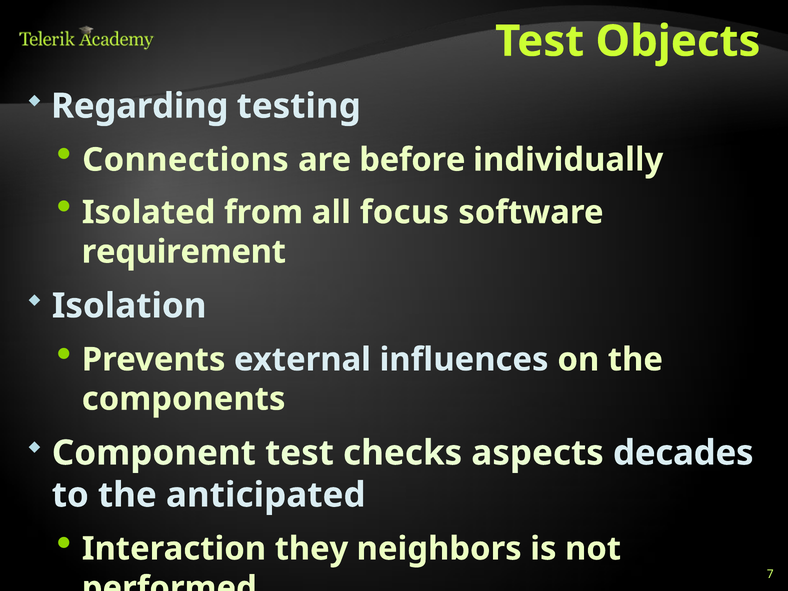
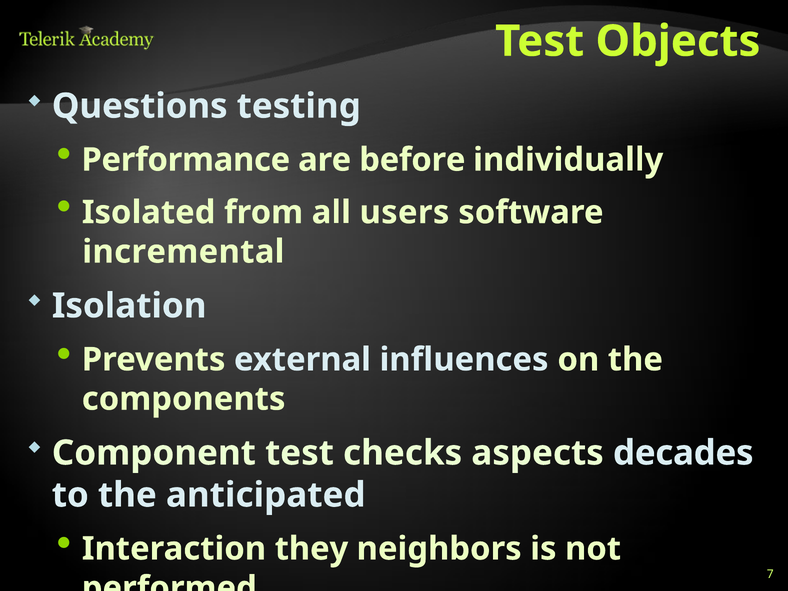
Regarding: Regarding -> Questions
Connections: Connections -> Performance
focus: focus -> users
requirement: requirement -> incremental
